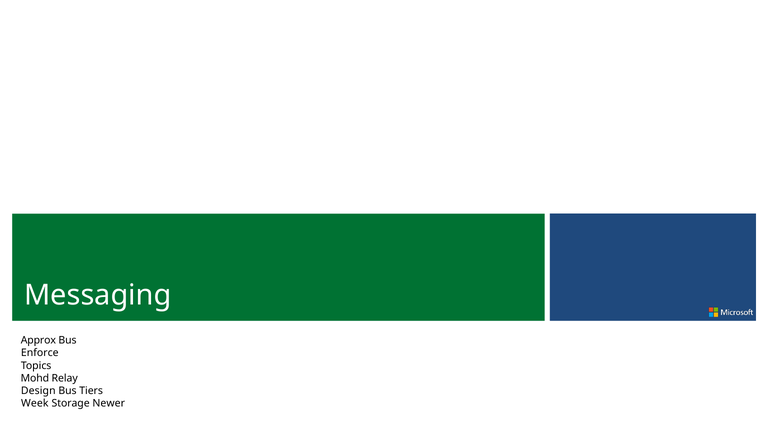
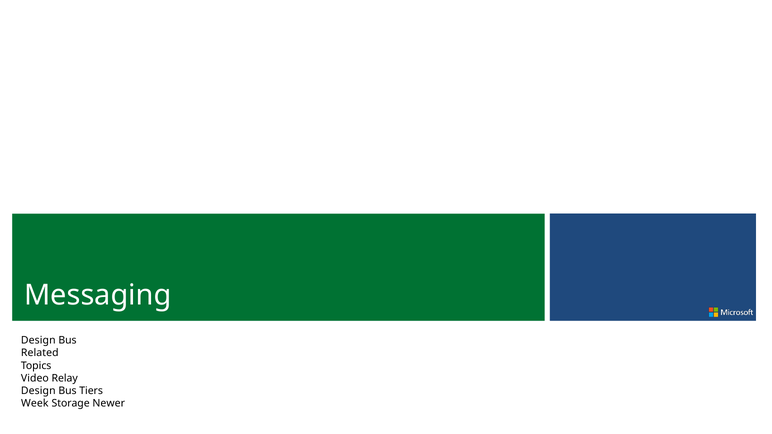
Approx at (38, 341): Approx -> Design
Enforce: Enforce -> Related
Mohd: Mohd -> Video
